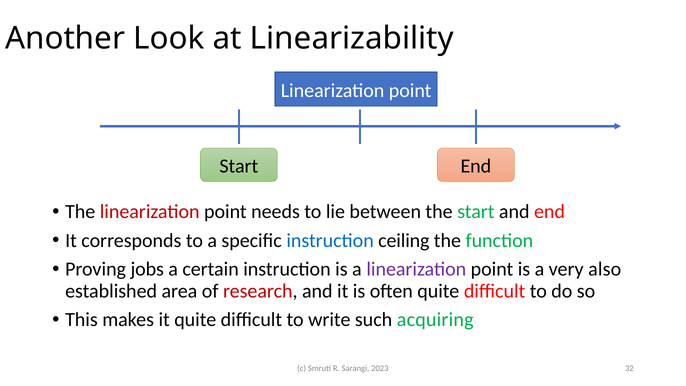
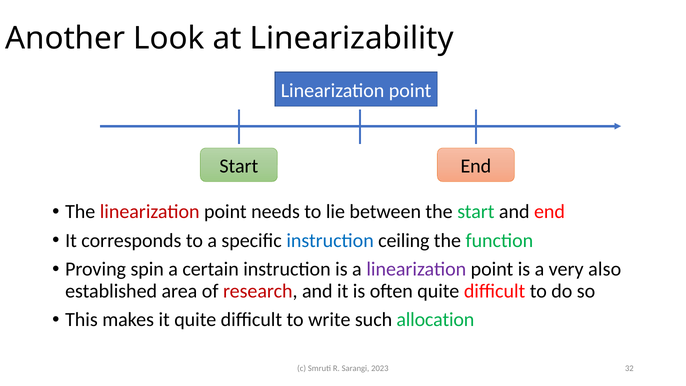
jobs: jobs -> spin
acquiring: acquiring -> allocation
